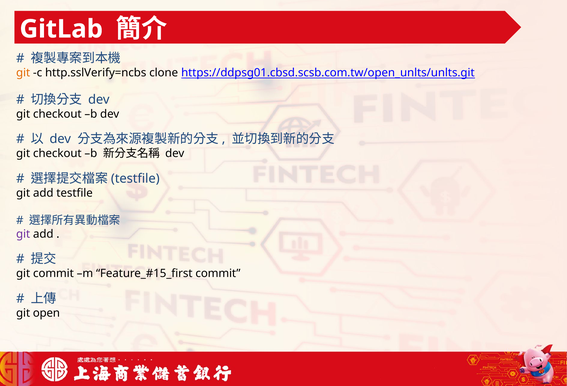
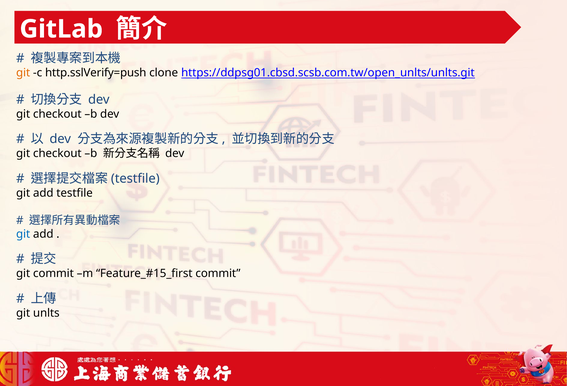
http.sslVerify=ncbs: http.sslVerify=ncbs -> http.sslVerify=push
git at (23, 234) colour: purple -> blue
open: open -> unlts
